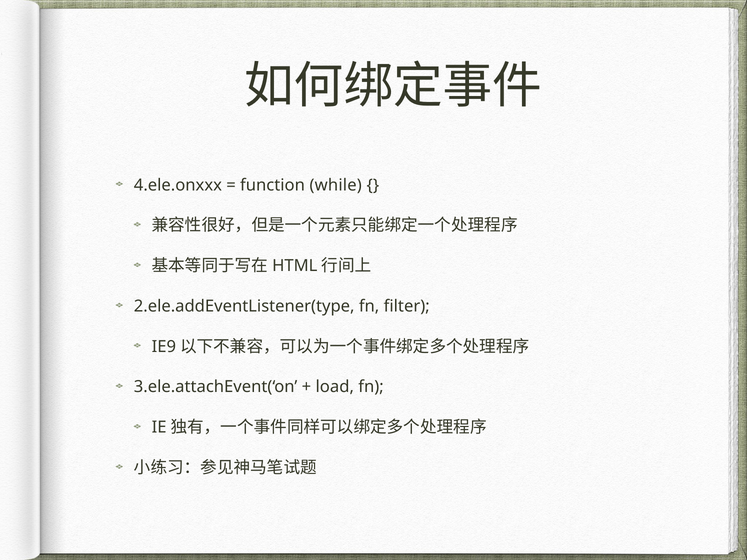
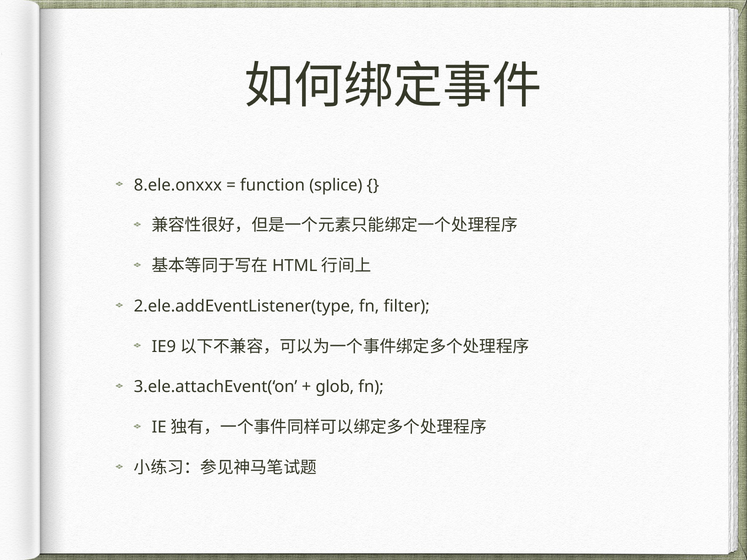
4.ele.onxxx: 4.ele.onxxx -> 8.ele.onxxx
while: while -> splice
load: load -> glob
